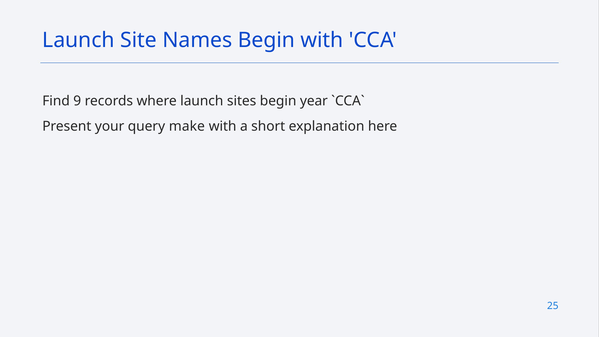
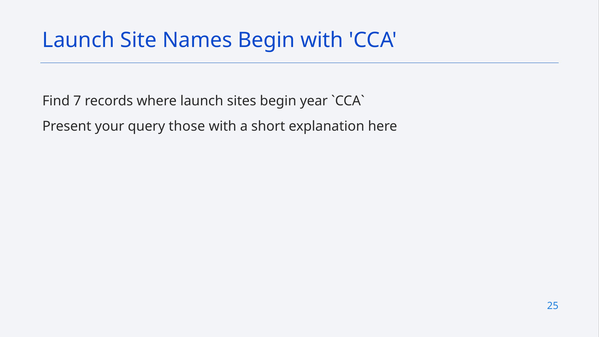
9: 9 -> 7
make: make -> those
